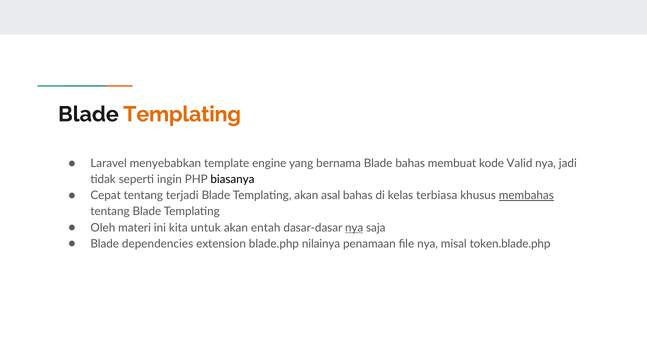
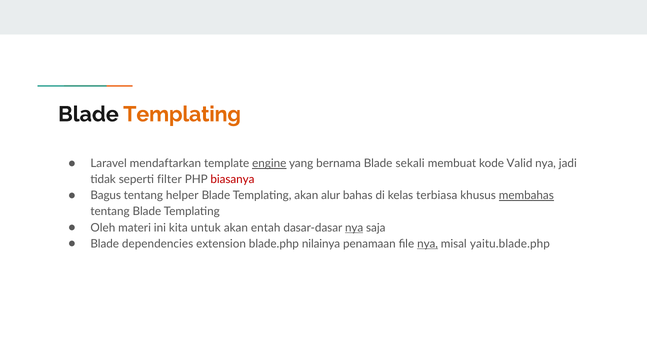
menyebabkan: menyebabkan -> mendaftarkan
engine underline: none -> present
Blade bahas: bahas -> sekali
ingin: ingin -> filter
biasanya colour: black -> red
Cepat: Cepat -> Bagus
terjadi: terjadi -> helper
asal: asal -> alur
nya at (428, 244) underline: none -> present
token.blade.php: token.blade.php -> yaitu.blade.php
